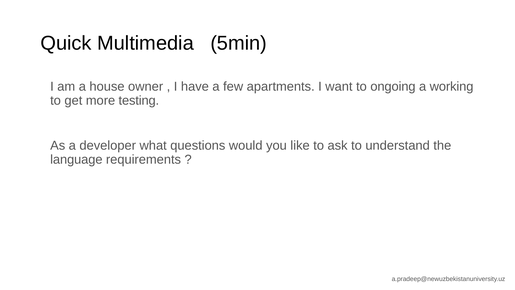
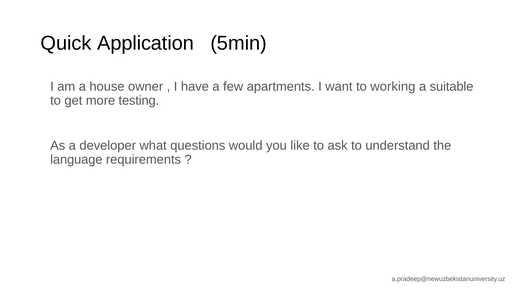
Multimedia: Multimedia -> Application
ongoing: ongoing -> working
working: working -> suitable
